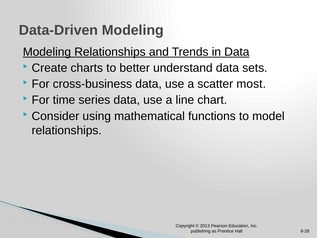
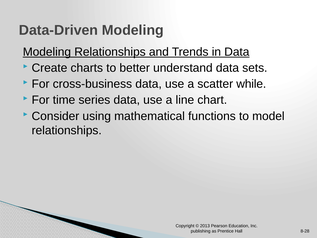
most: most -> while
